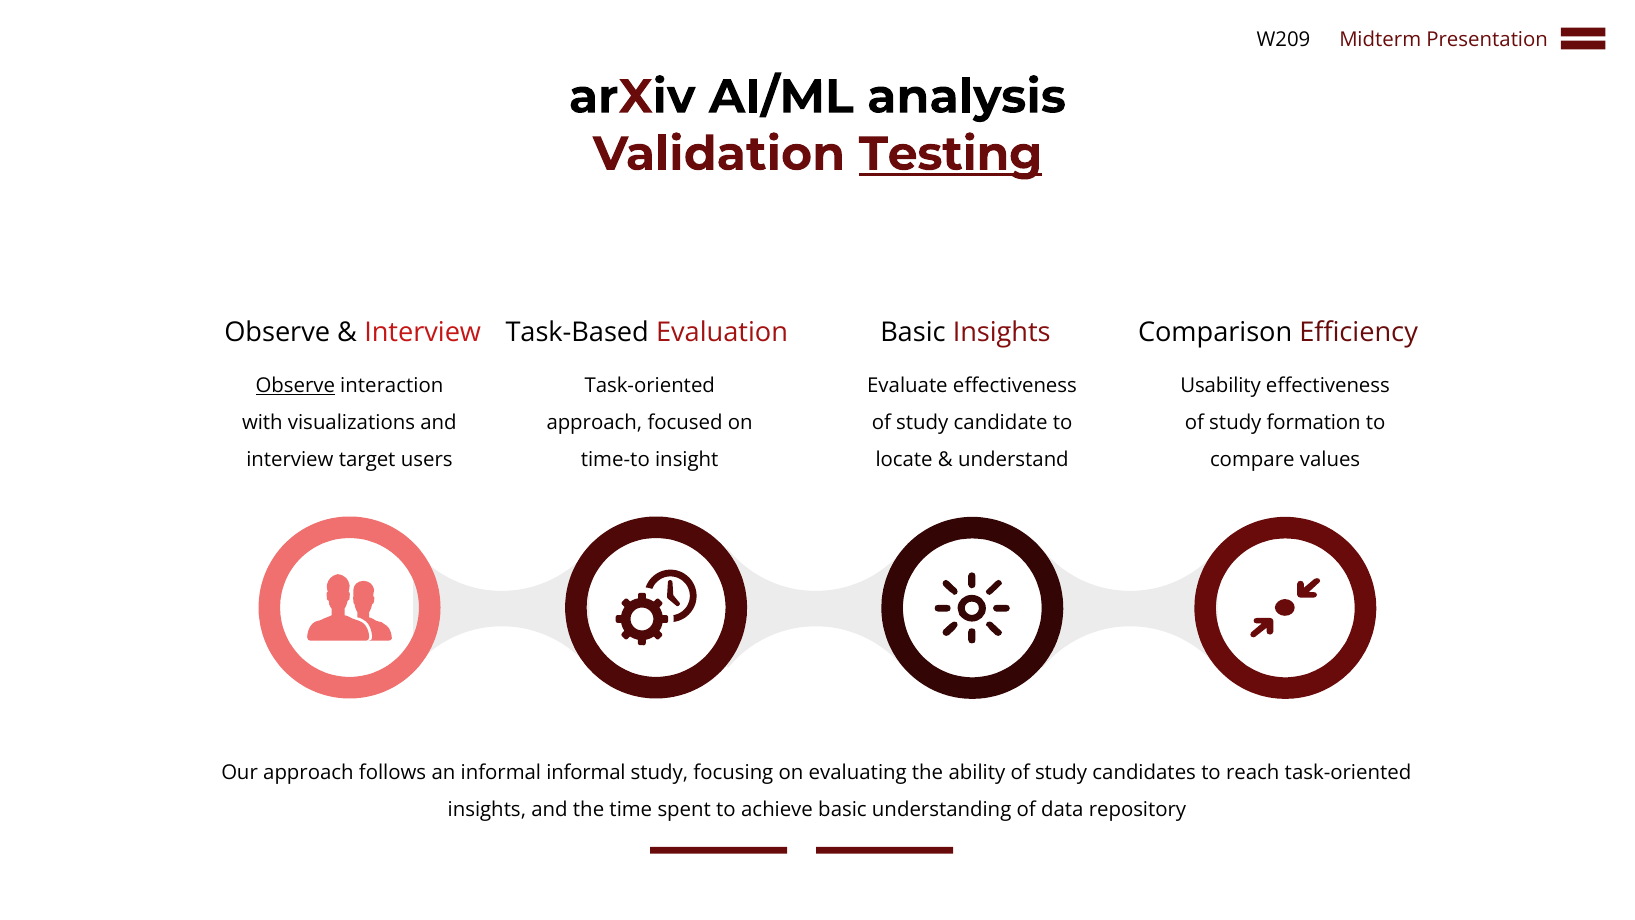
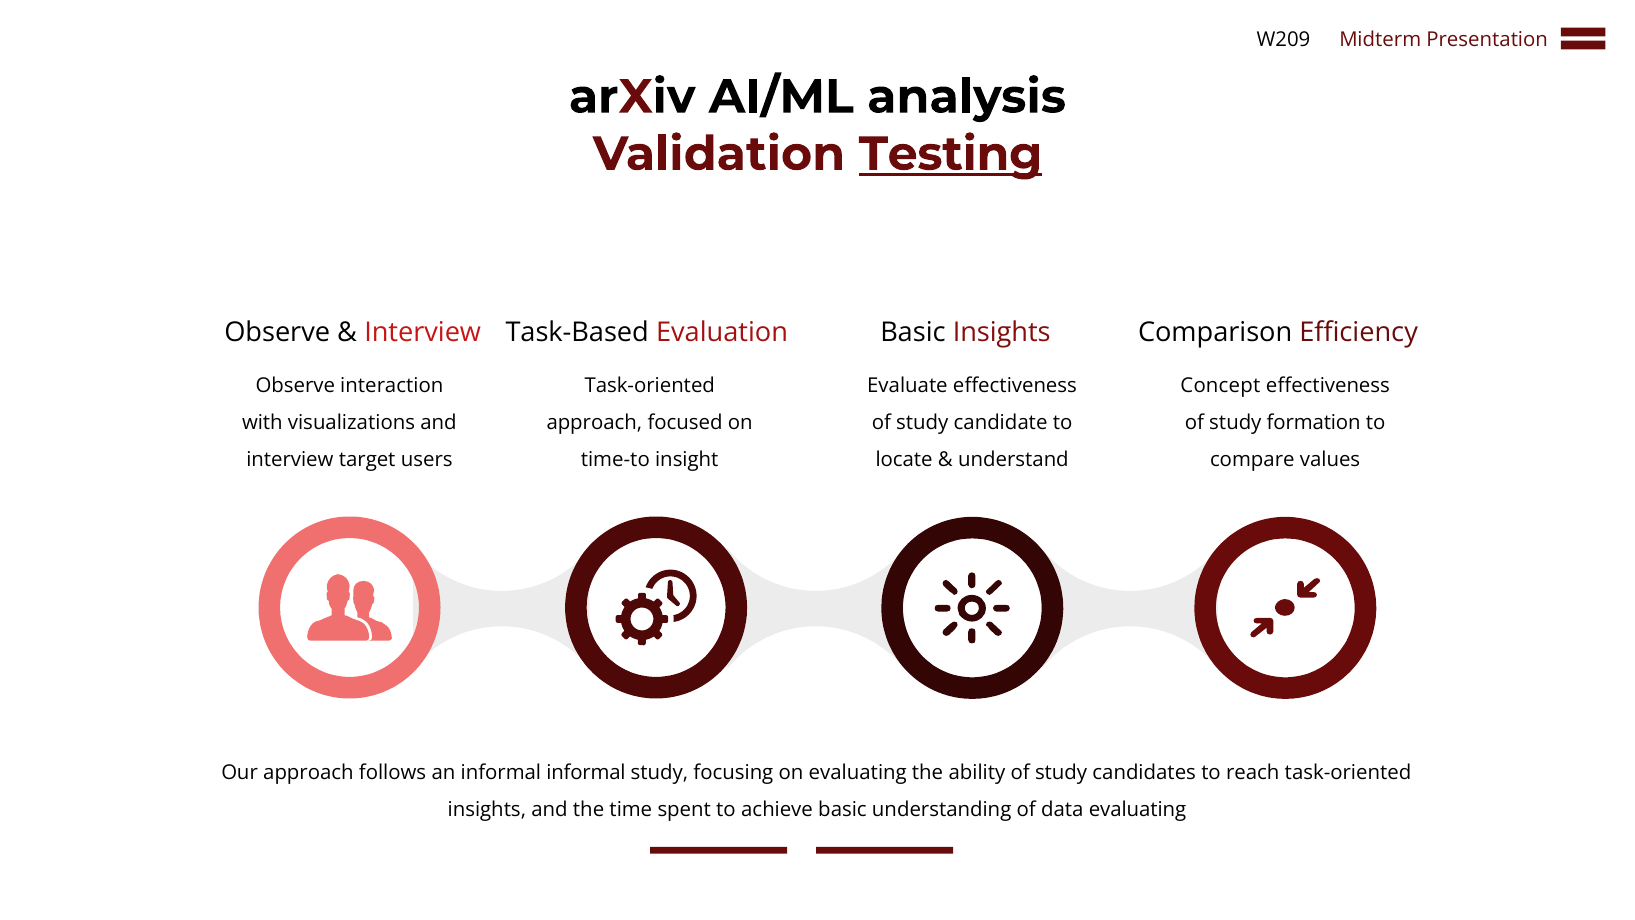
Observe at (295, 386) underline: present -> none
Usability: Usability -> Concept
data repository: repository -> evaluating
